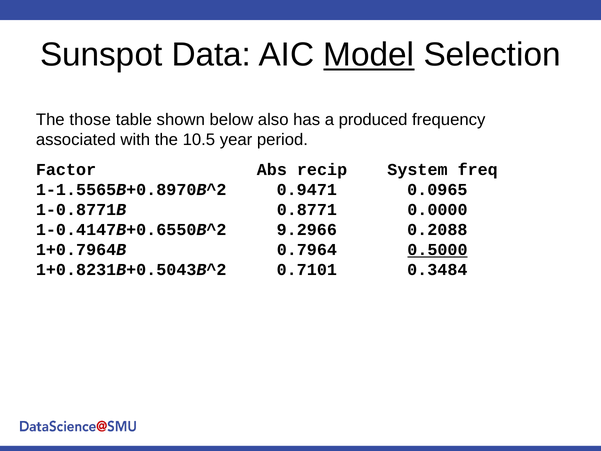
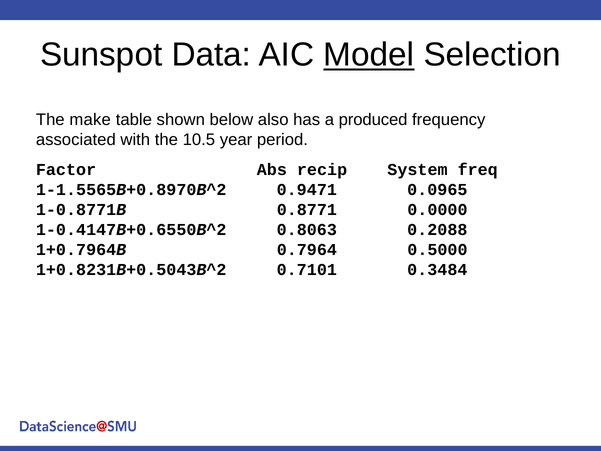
those: those -> make
9.2966: 9.2966 -> 0.8063
0.5000 underline: present -> none
